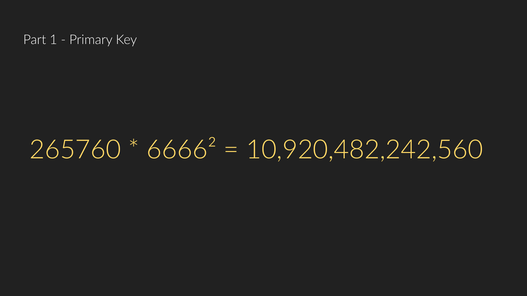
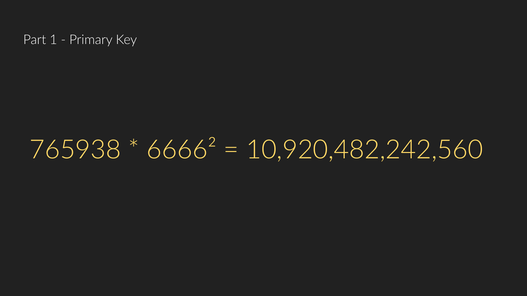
265760: 265760 -> 765938
